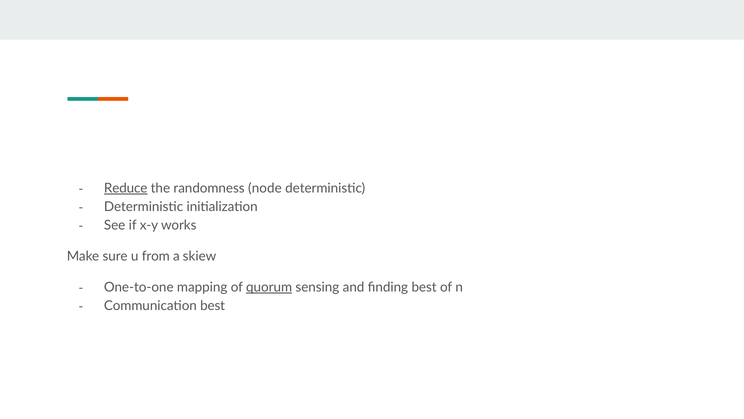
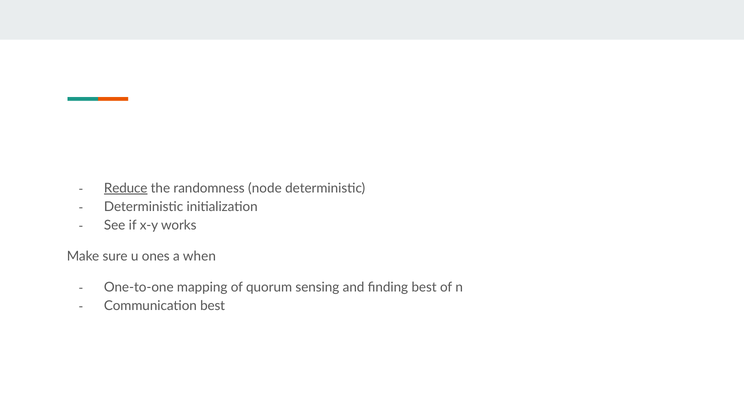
from: from -> ones
skiew: skiew -> when
quorum underline: present -> none
